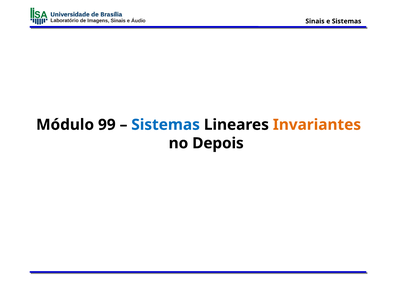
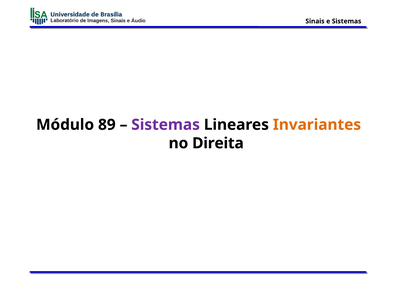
99: 99 -> 89
Sistemas at (166, 125) colour: blue -> purple
Depois: Depois -> Direita
